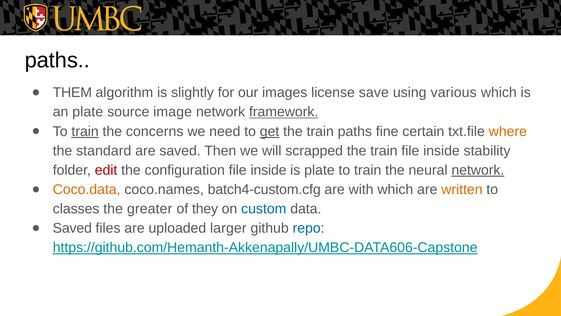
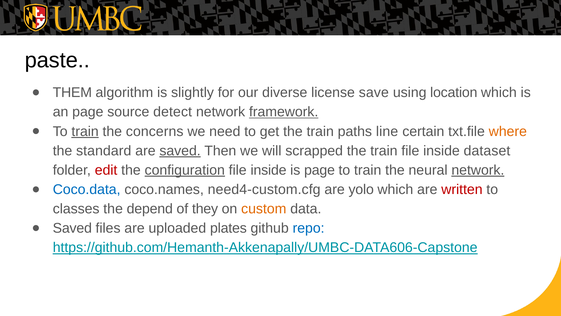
paths at (57, 60): paths -> paste
images: images -> diverse
various: various -> location
an plate: plate -> page
image: image -> detect
get underline: present -> none
fine: fine -> line
saved at (180, 151) underline: none -> present
stability: stability -> dataset
configuration underline: none -> present
is plate: plate -> page
Coco.data colour: orange -> blue
batch4-custom.cfg: batch4-custom.cfg -> need4-custom.cfg
with: with -> yolo
written colour: orange -> red
greater: greater -> depend
custom colour: blue -> orange
larger: larger -> plates
